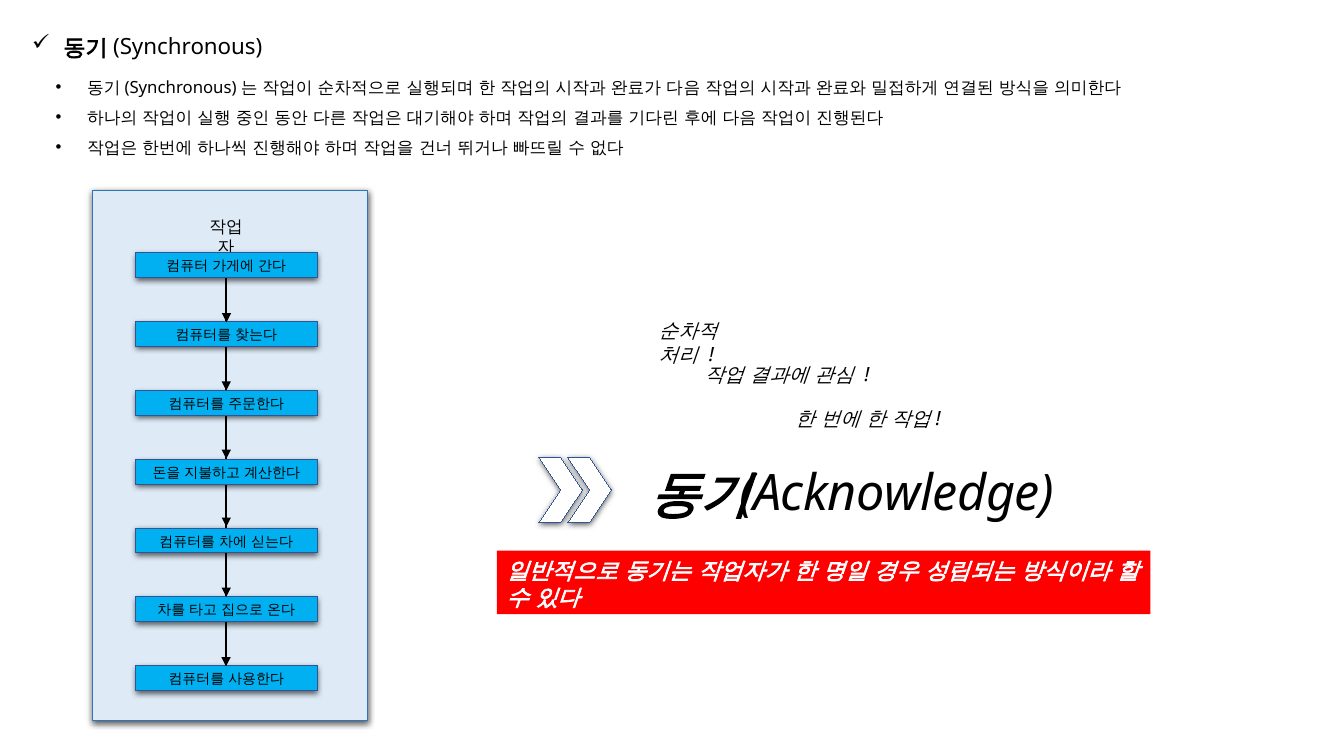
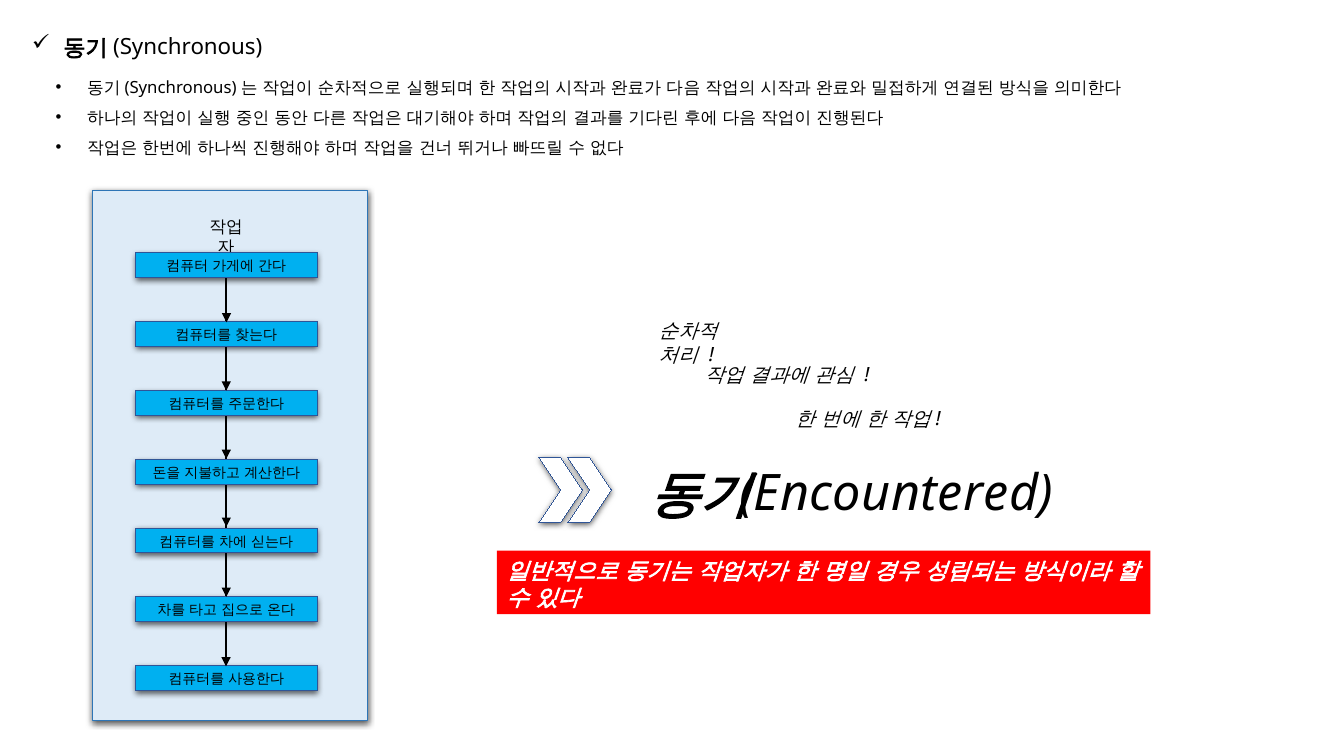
Acknowledge: Acknowledge -> Encountered
